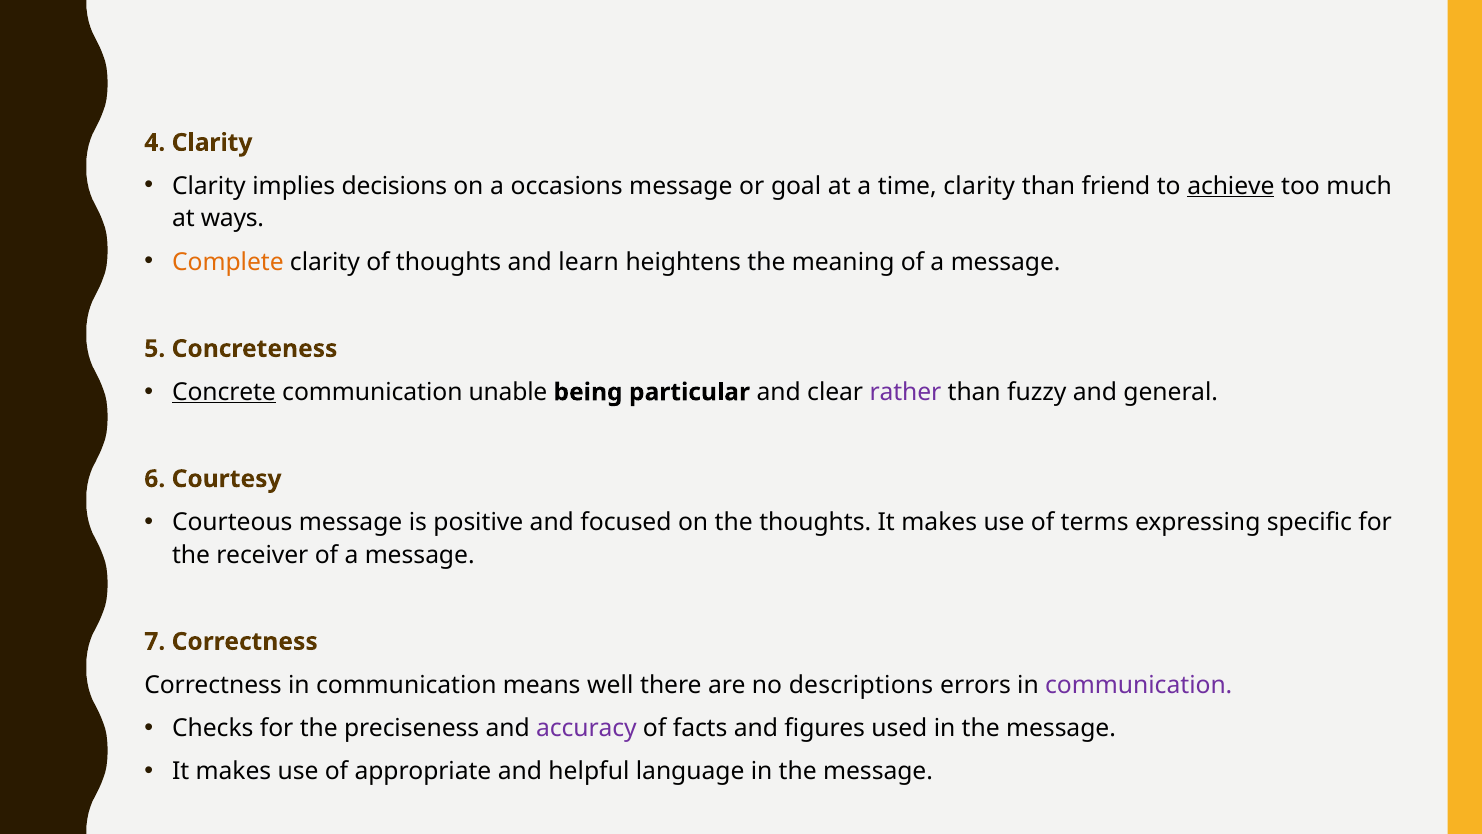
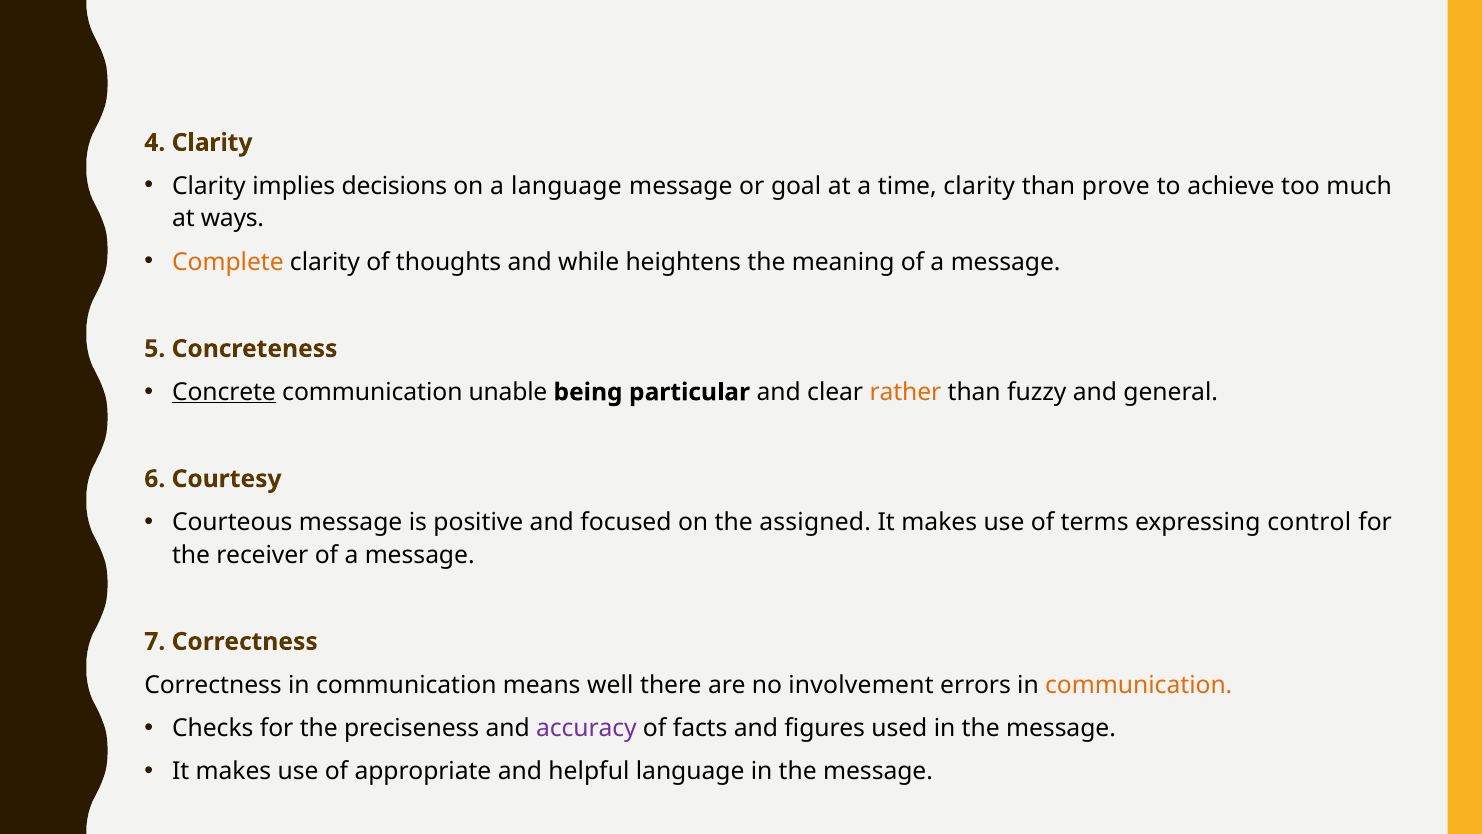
a occasions: occasions -> language
friend: friend -> prove
achieve underline: present -> none
learn: learn -> while
rather colour: purple -> orange
the thoughts: thoughts -> assigned
specific: specific -> control
descriptions: descriptions -> involvement
communication at (1139, 685) colour: purple -> orange
